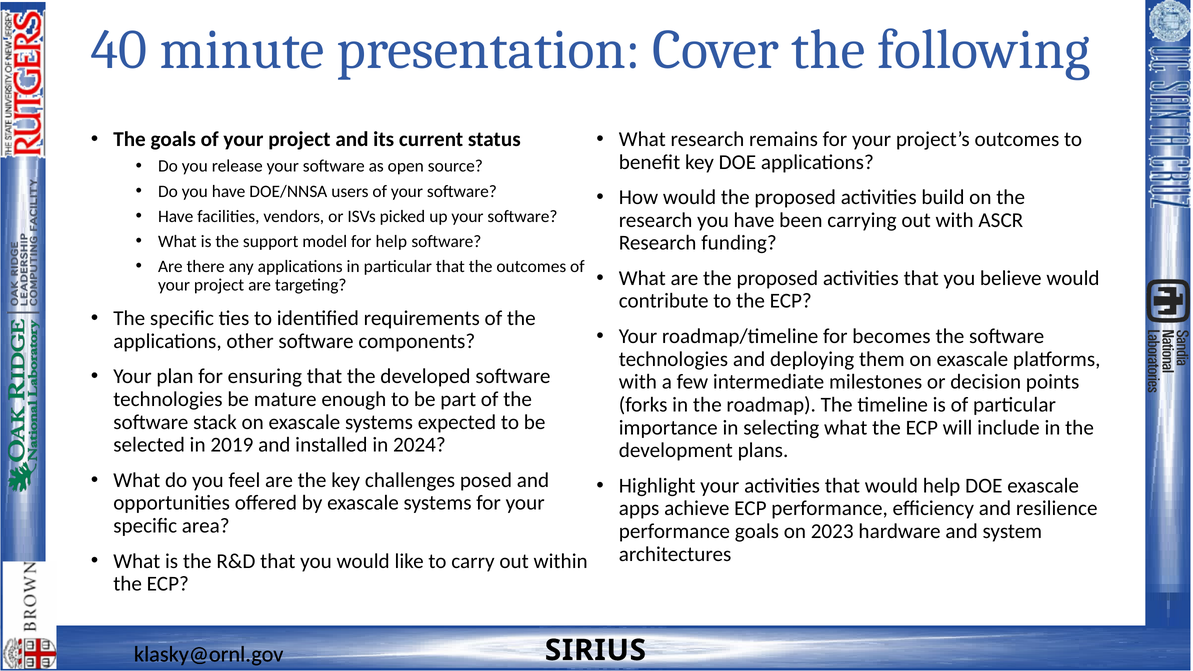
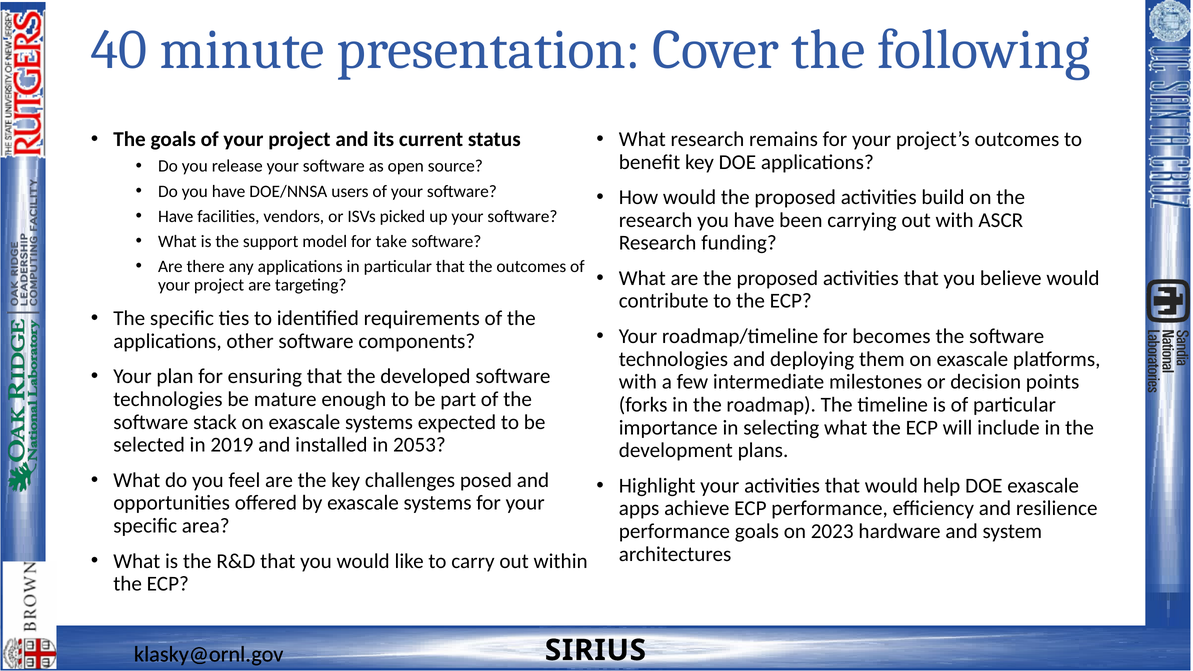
for help: help -> take
2024: 2024 -> 2053
